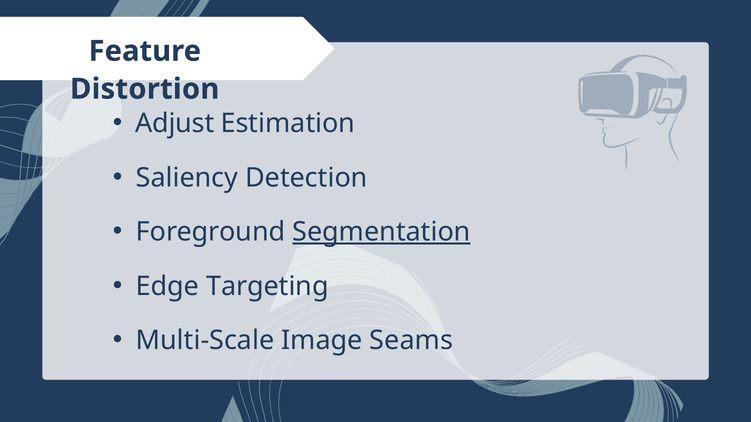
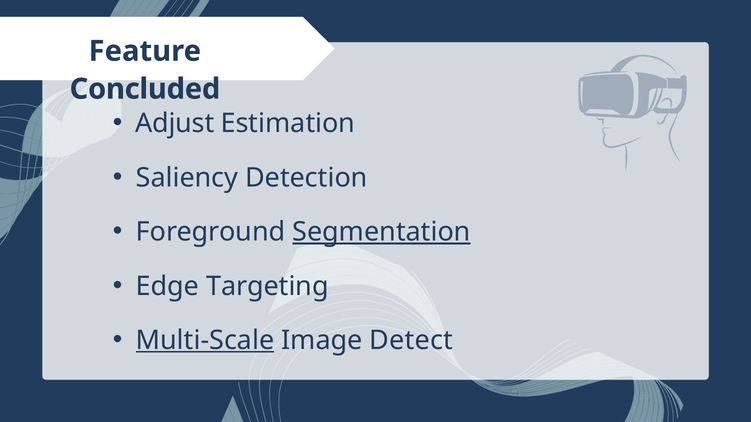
Distortion: Distortion -> Concluded
Multi-Scale underline: none -> present
Seams: Seams -> Detect
